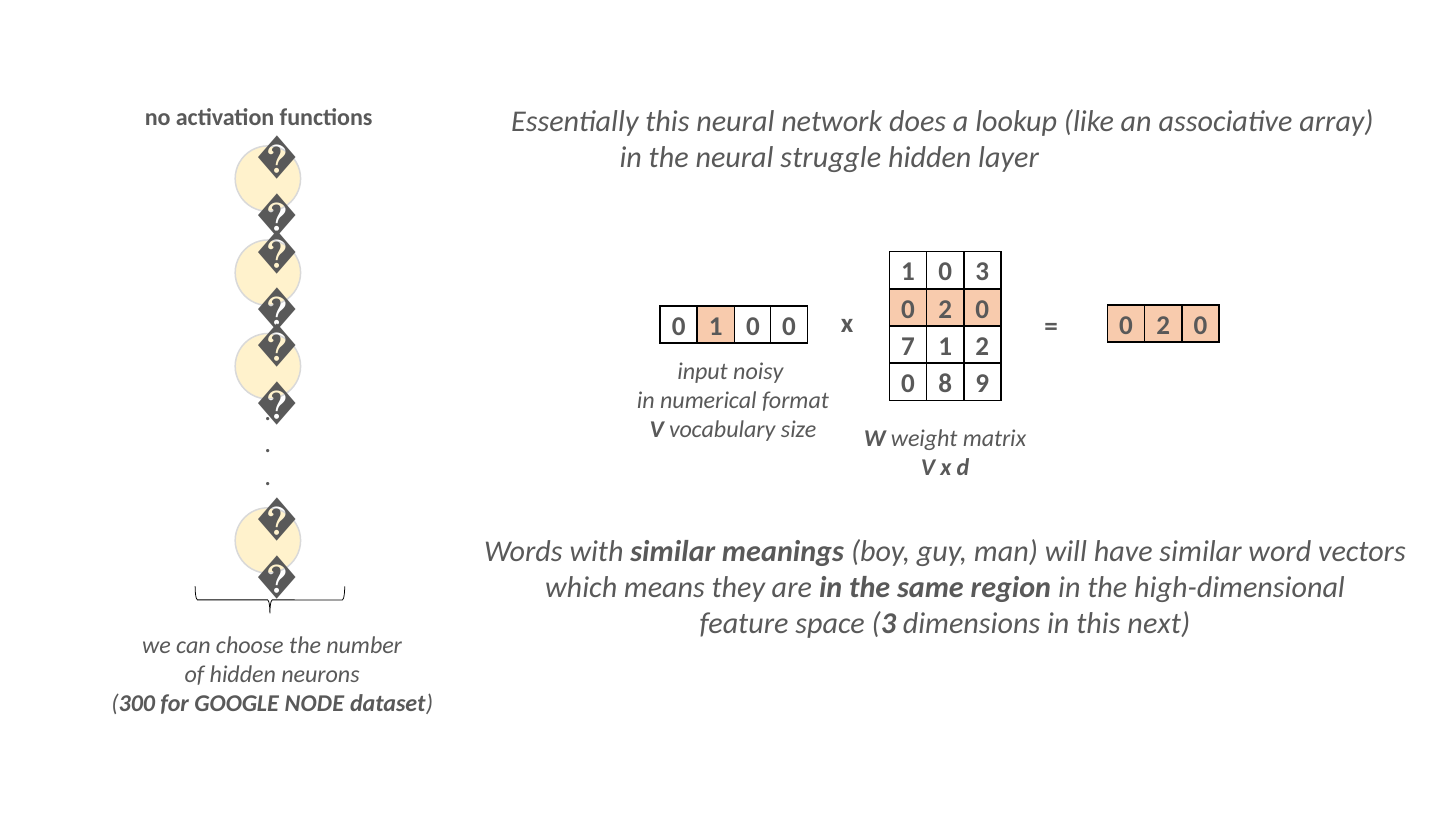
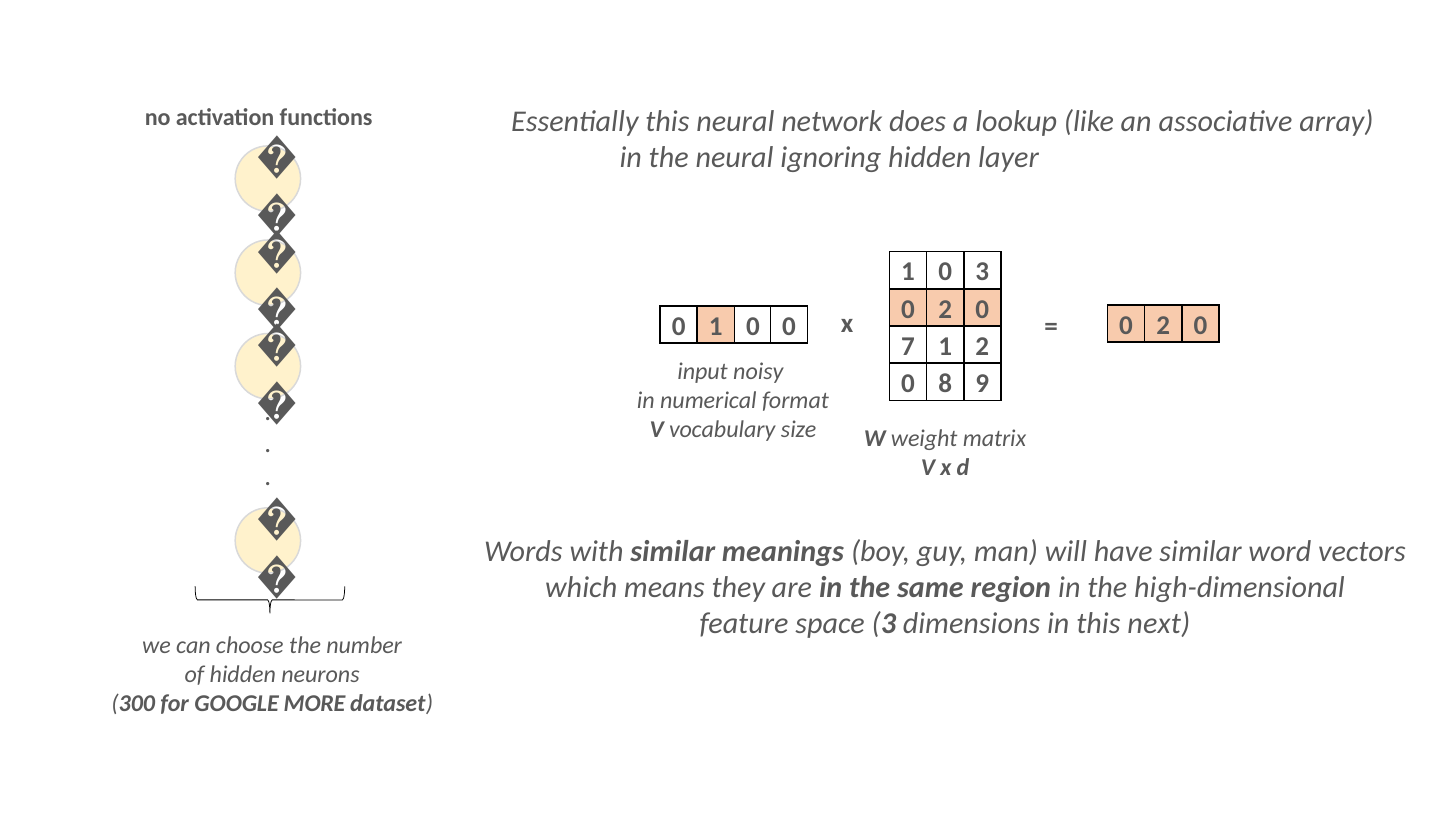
struggle: struggle -> ignoring
NODE: NODE -> MORE
